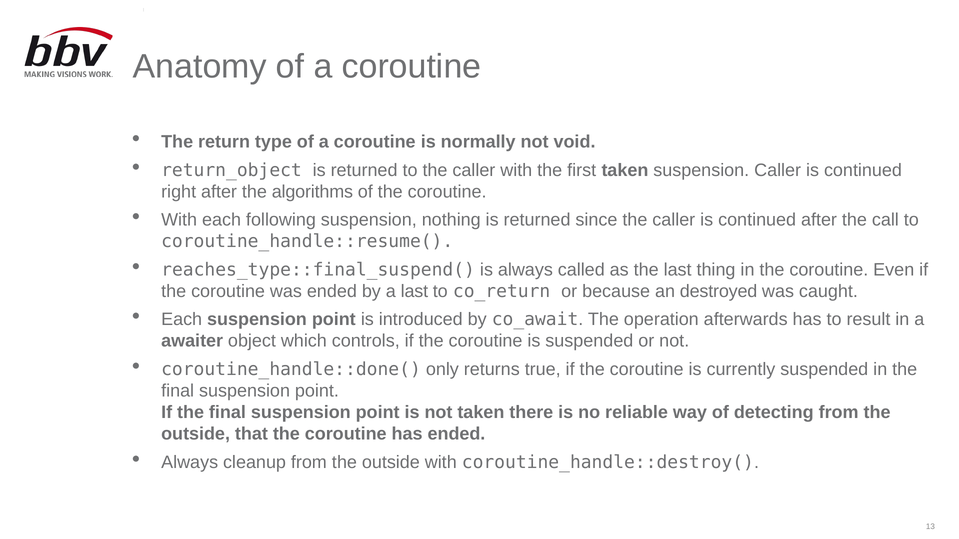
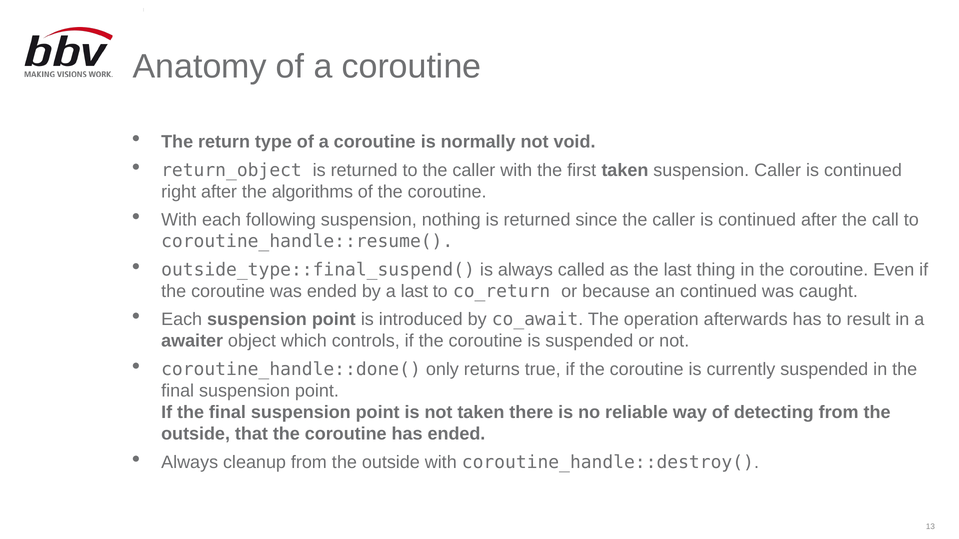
reaches_type::final_suspend(: reaches_type::final_suspend( -> outside_type::final_suspend(
an destroyed: destroyed -> continued
